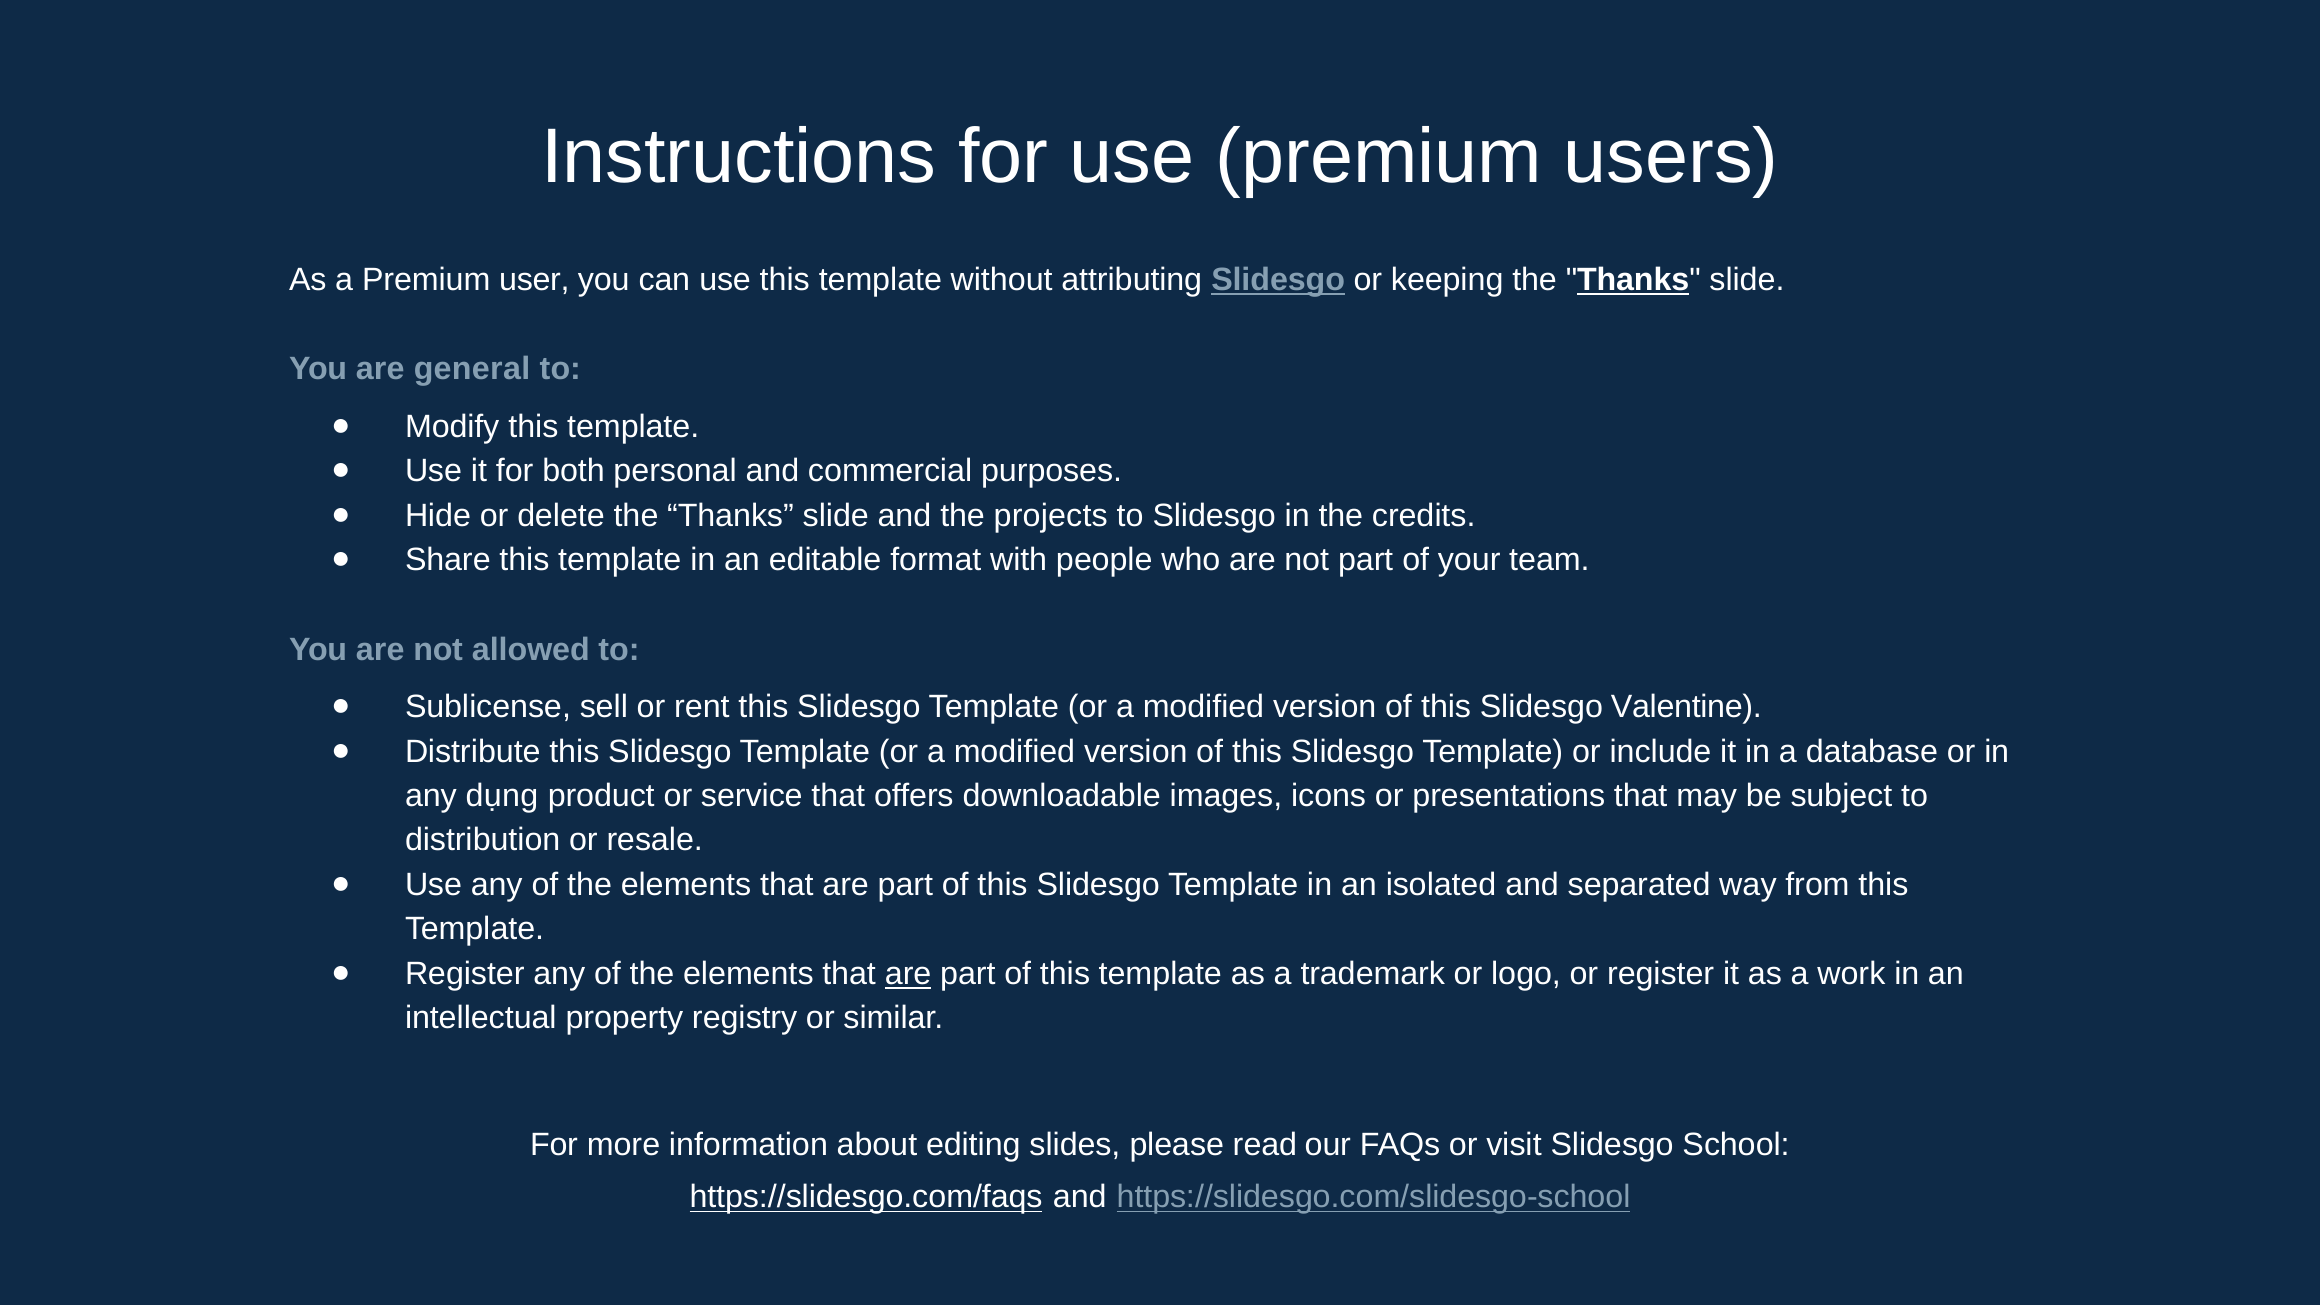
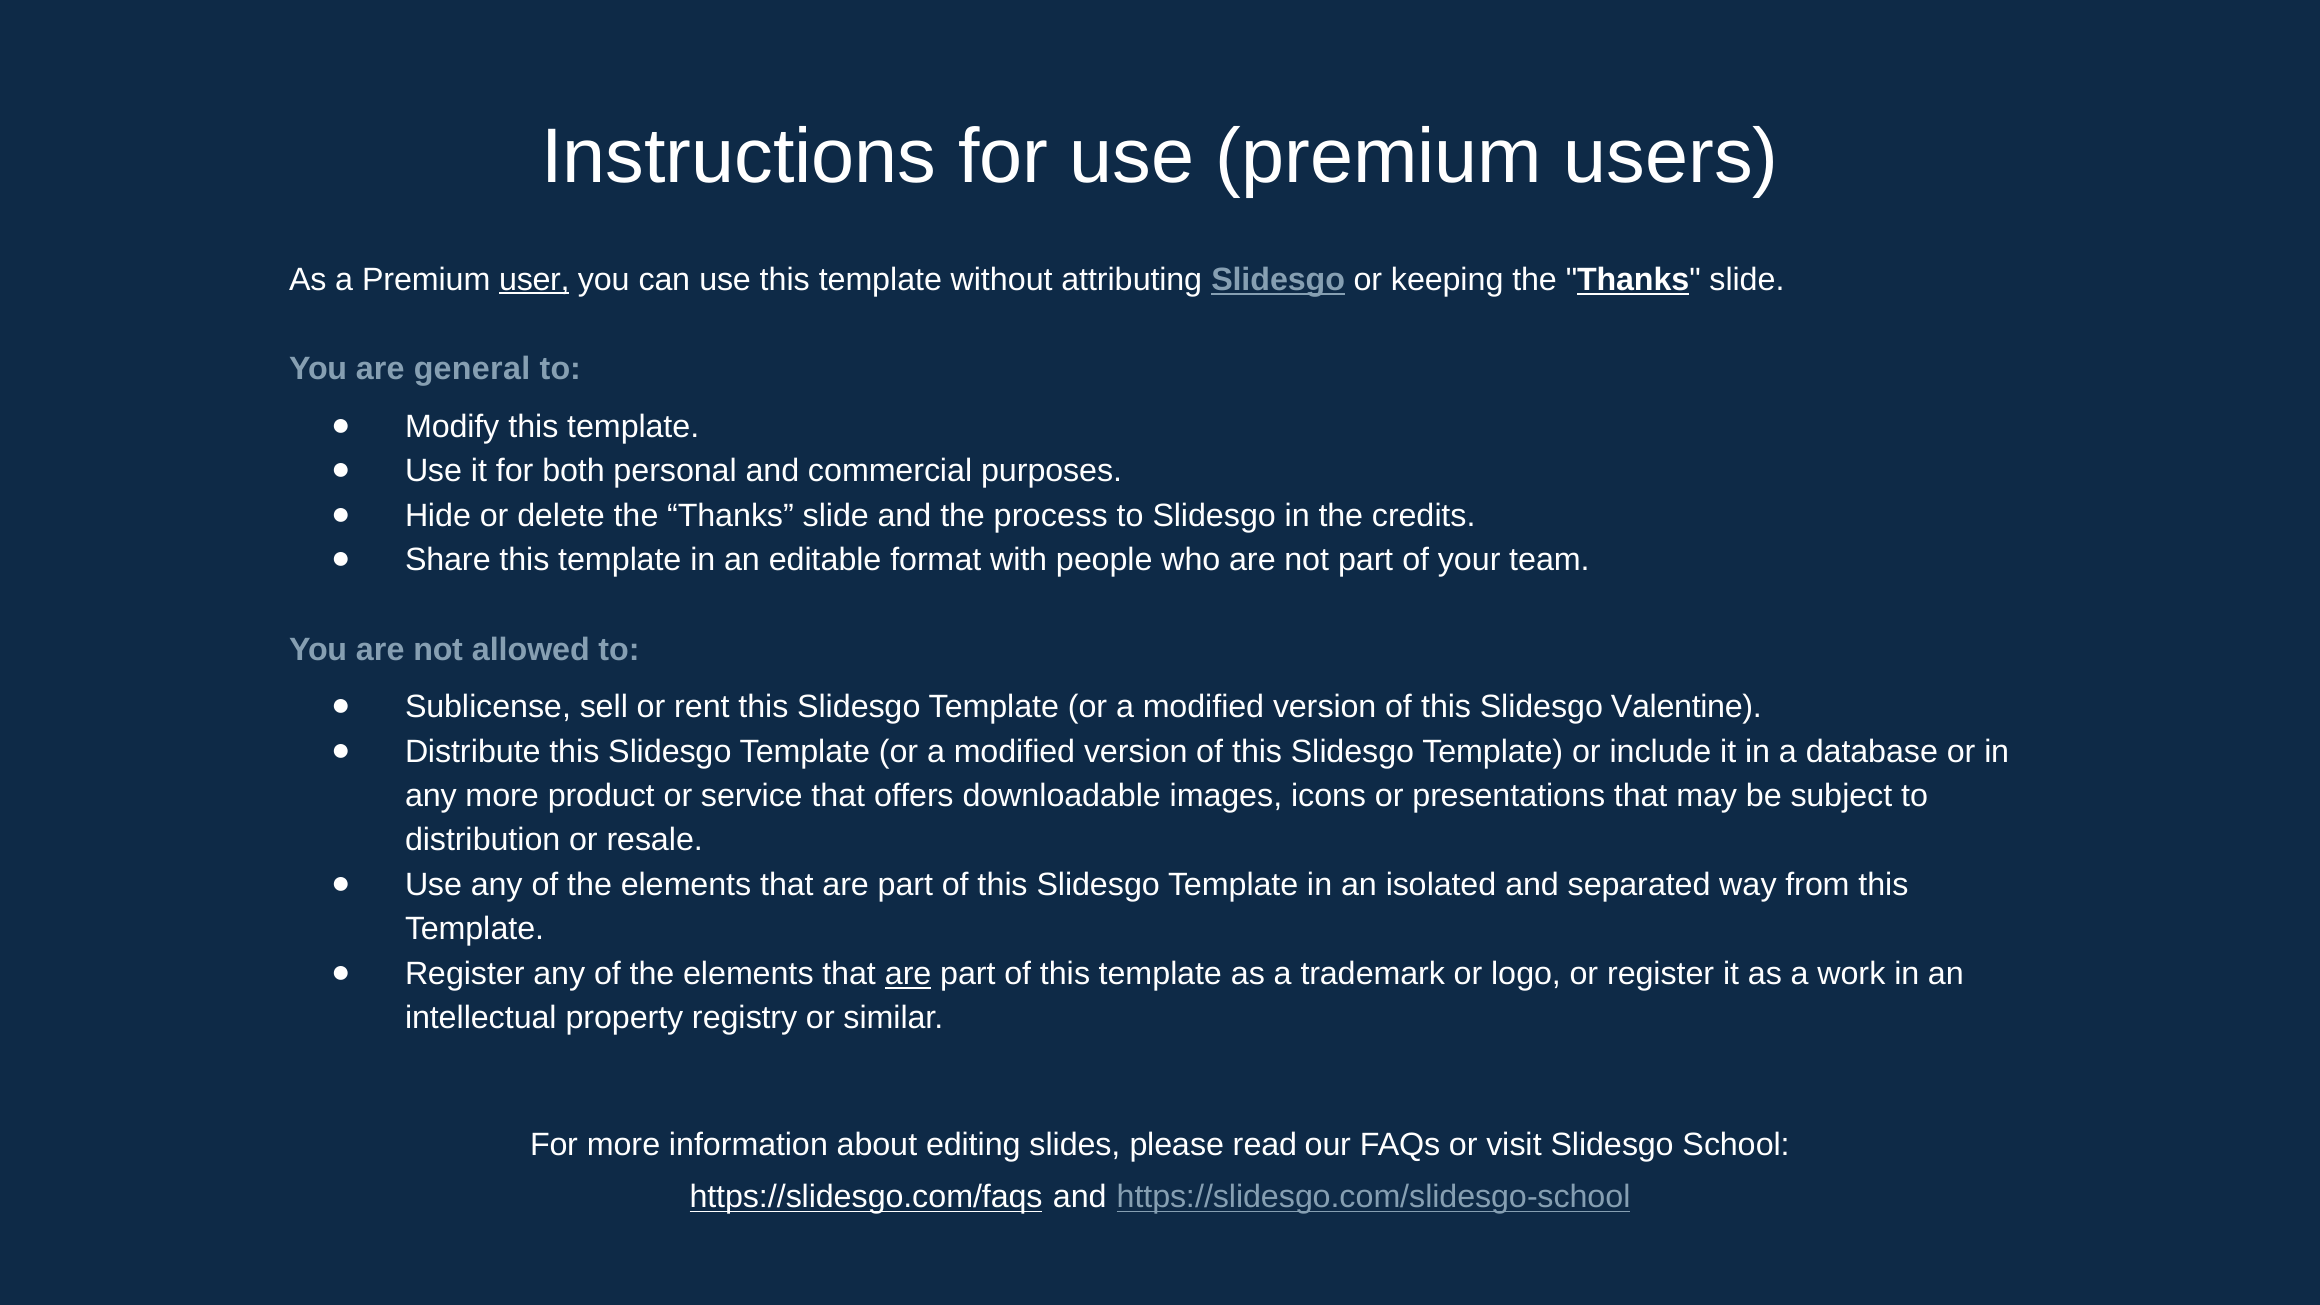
user underline: none -> present
projects: projects -> process
any dụng: dụng -> more
